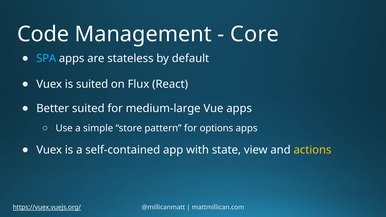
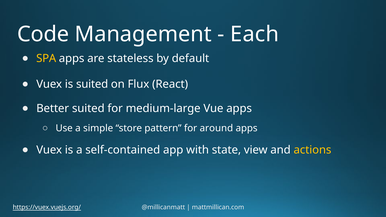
Core: Core -> Each
SPA colour: light blue -> yellow
options: options -> around
